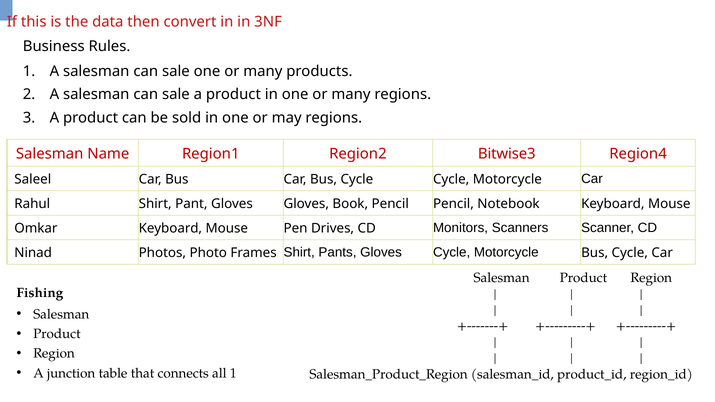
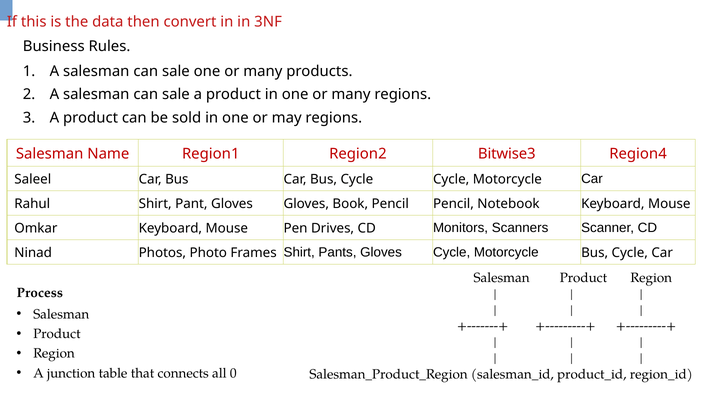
Fishing: Fishing -> Process
all 1: 1 -> 0
